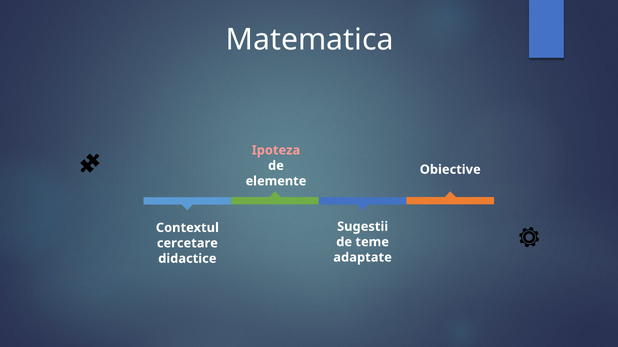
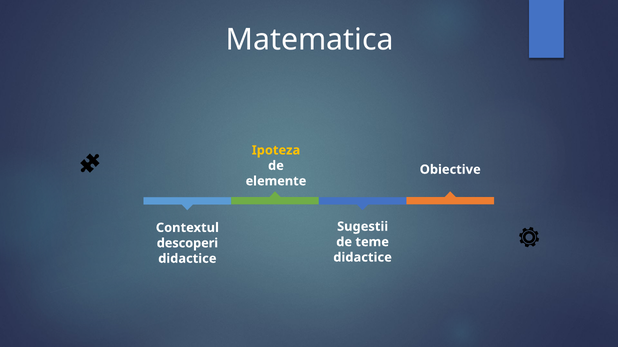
Ipoteza colour: pink -> yellow
cercetare: cercetare -> descoperi
adaptate at (363, 258): adaptate -> didactice
